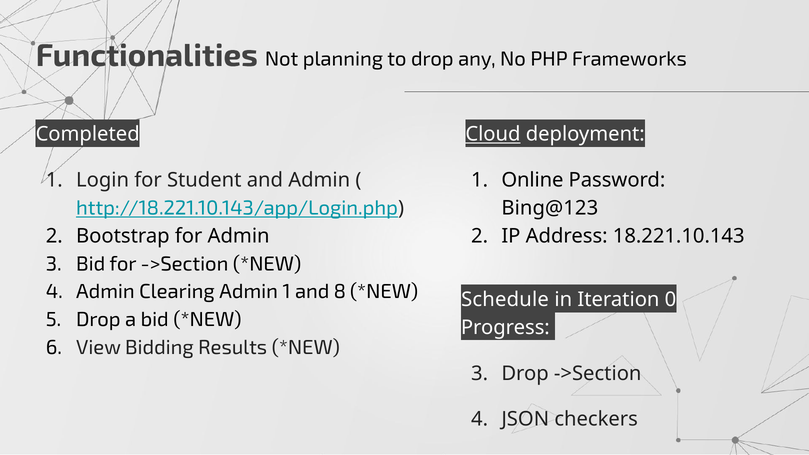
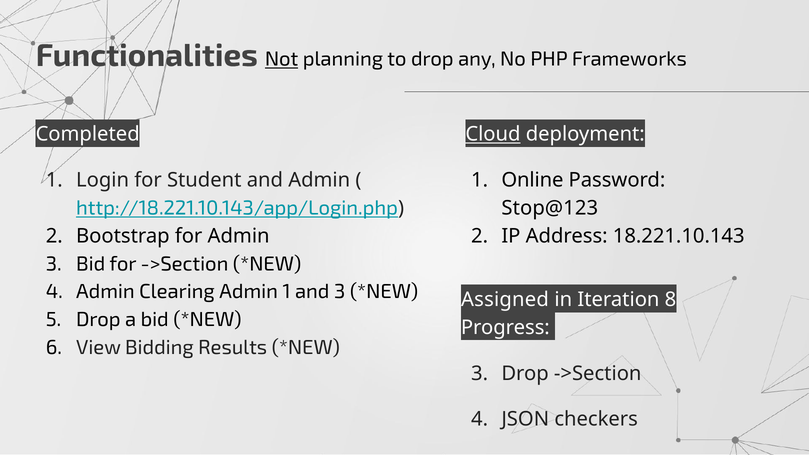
Not underline: none -> present
Bing@123: Bing@123 -> Stop@123
and 8: 8 -> 3
Schedule: Schedule -> Assigned
0: 0 -> 8
